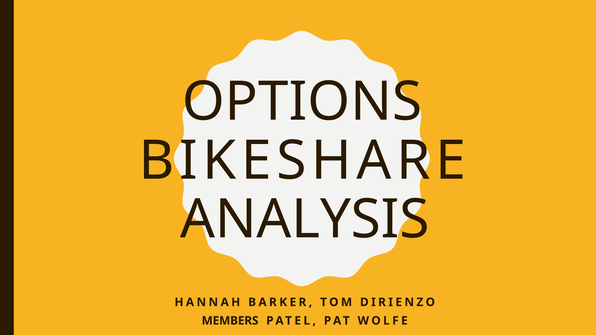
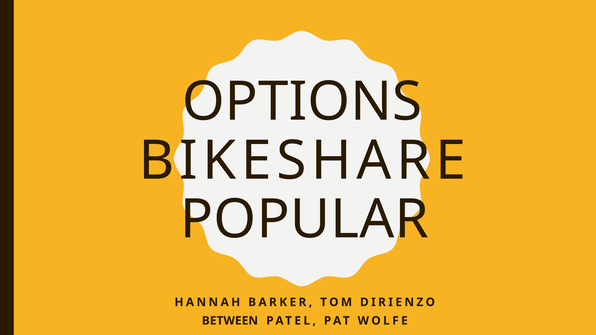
ANALYSIS: ANALYSIS -> POPULAR
MEMBERS: MEMBERS -> BETWEEN
